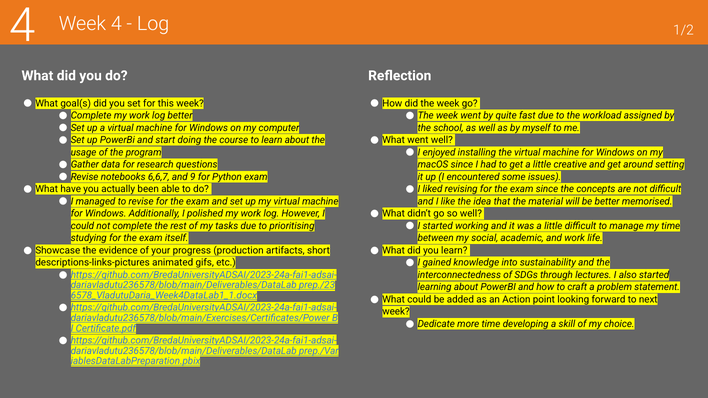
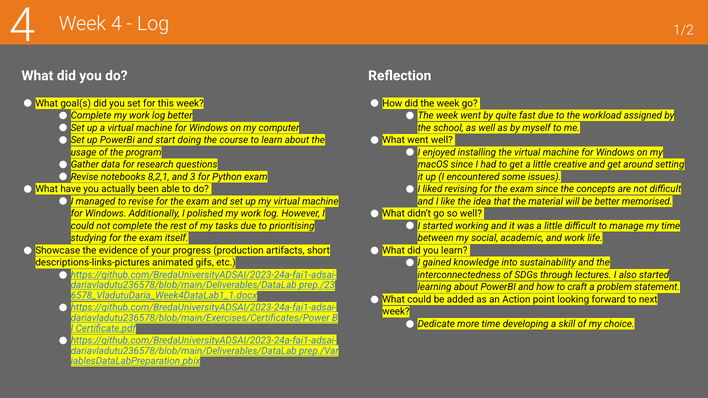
6,6,7: 6,6,7 -> 8,2,1
9: 9 -> 3
